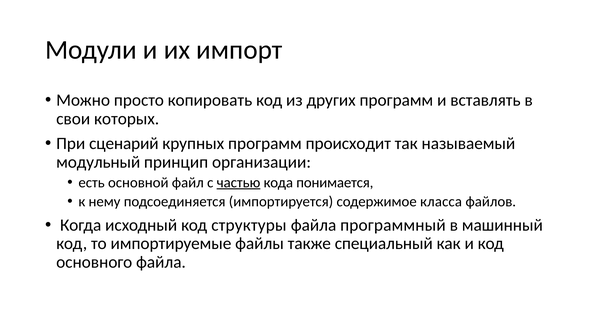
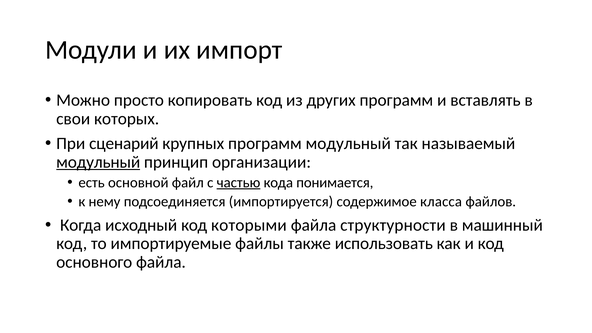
программ происходит: происходит -> модульный
модульный at (98, 162) underline: none -> present
структуры: структуры -> которыми
программный: программный -> структурности
специальный: специальный -> использовать
